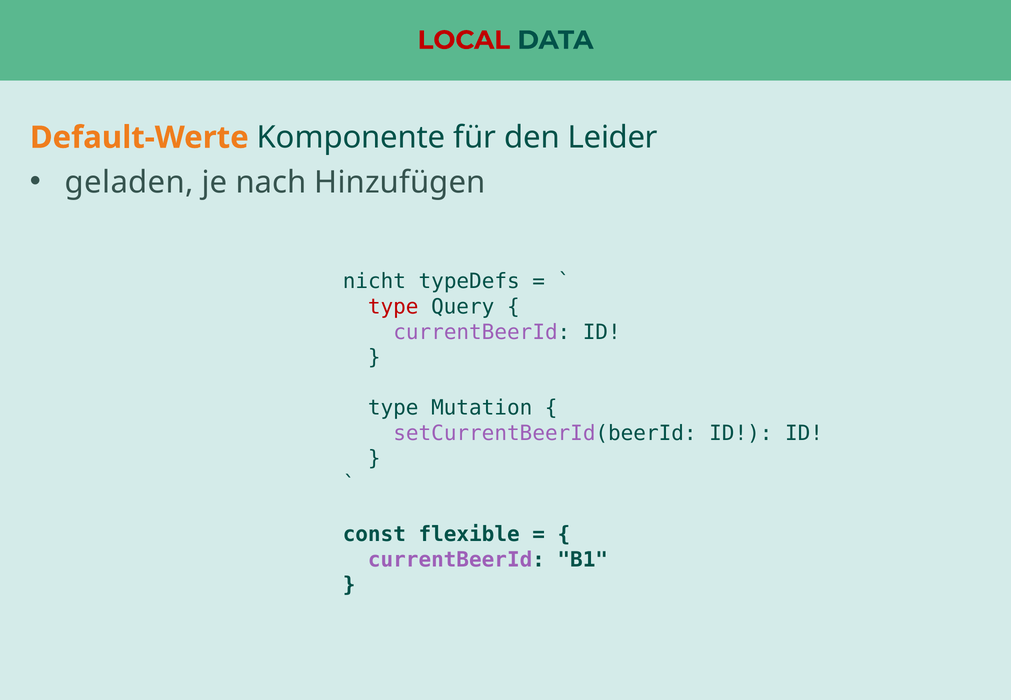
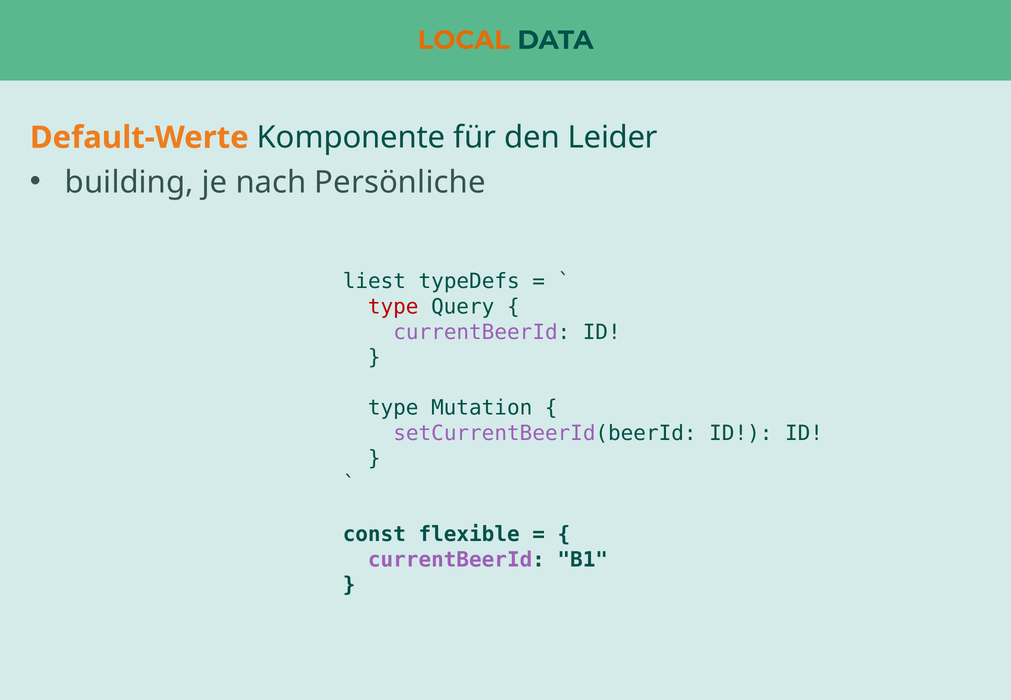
LOCAL colour: red -> orange
geladen: geladen -> building
Hinzufügen: Hinzufügen -> Persönliche
nicht: nicht -> liest
